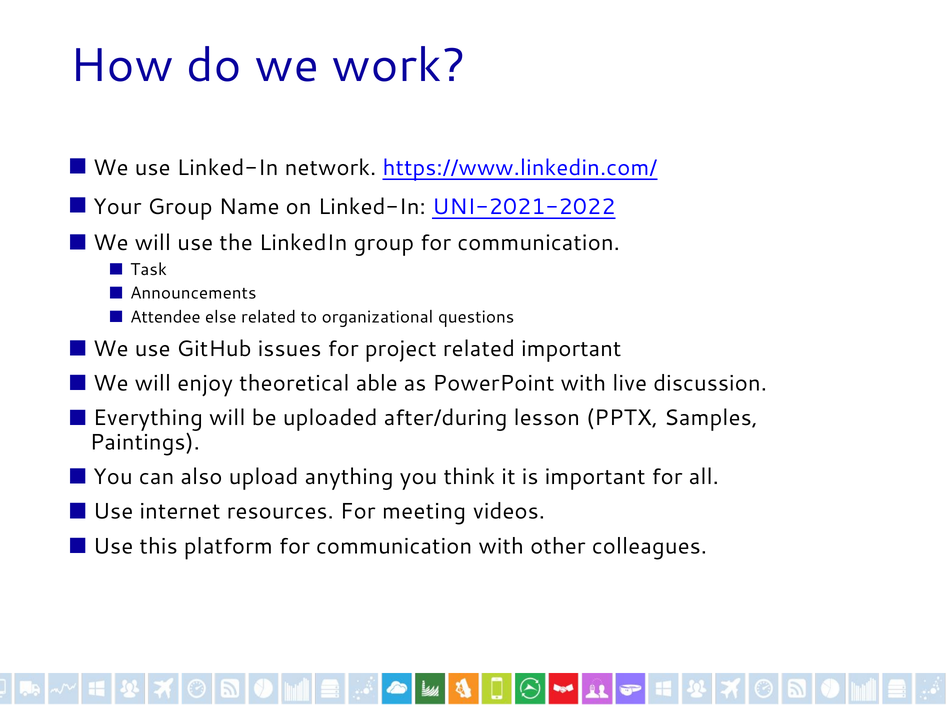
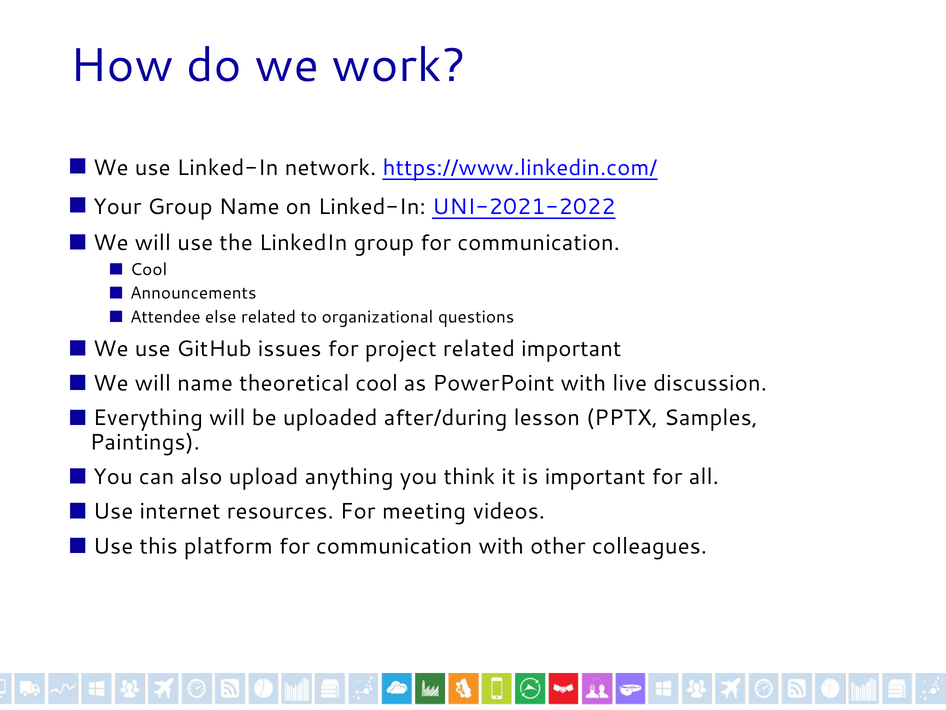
Task at (149, 269): Task -> Cool
will enjoy: enjoy -> name
theoretical able: able -> cool
